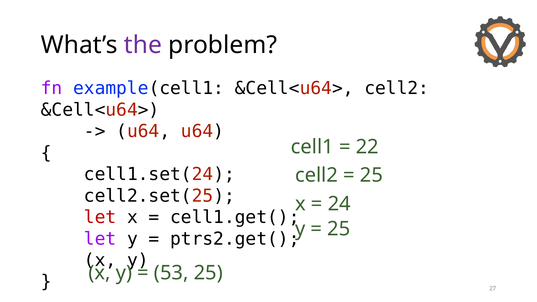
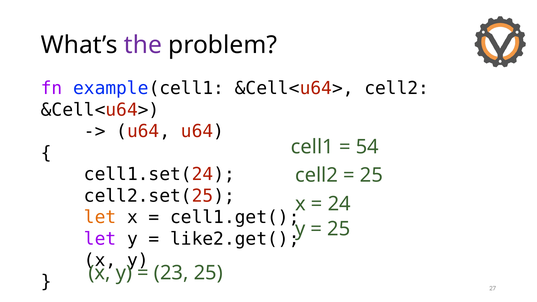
22: 22 -> 54
let at (100, 217) colour: red -> orange
ptrs2.get(: ptrs2.get( -> like2.get(
53: 53 -> 23
